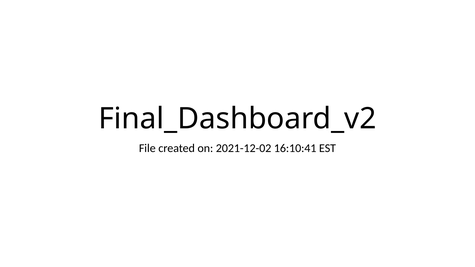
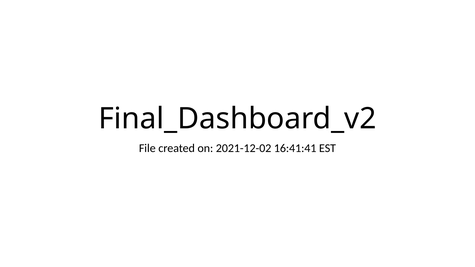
16:10:41: 16:10:41 -> 16:41:41
